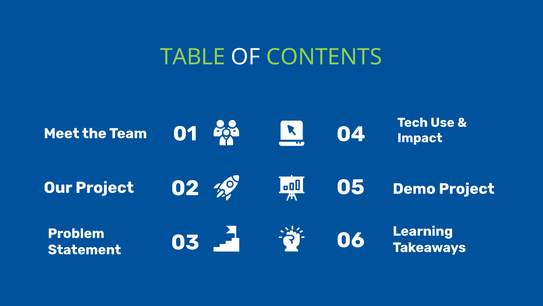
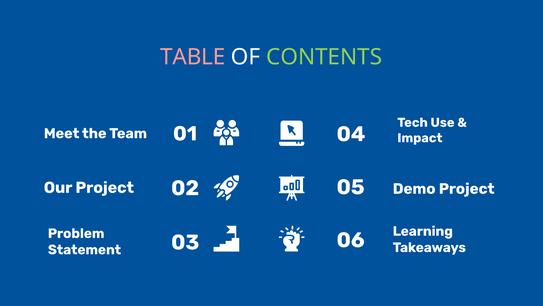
TABLE colour: light green -> pink
